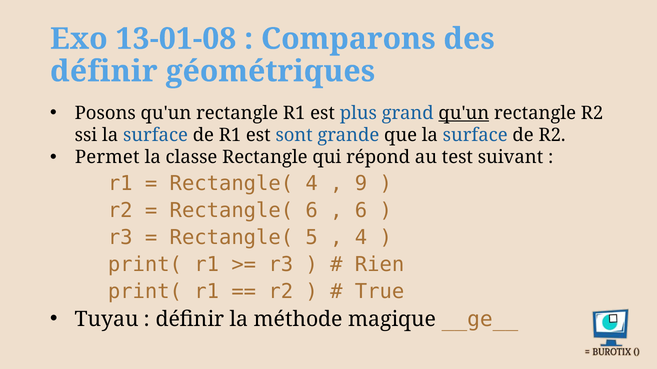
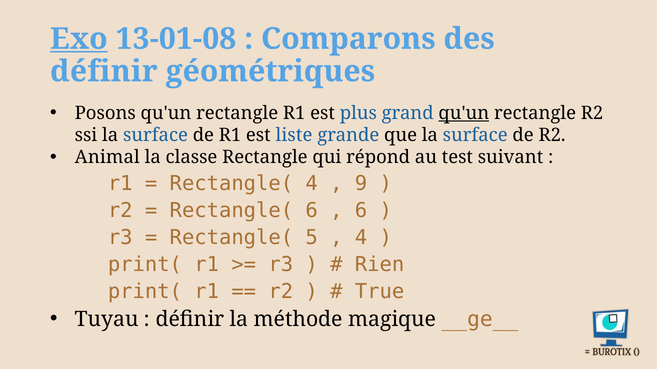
Exo underline: none -> present
sont: sont -> liste
Permet: Permet -> Animal
